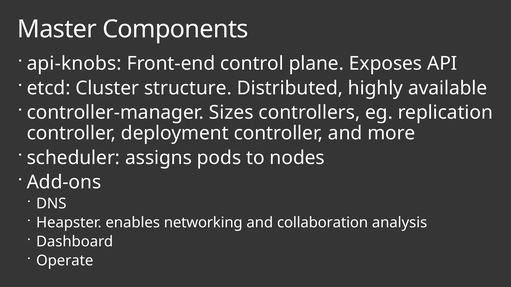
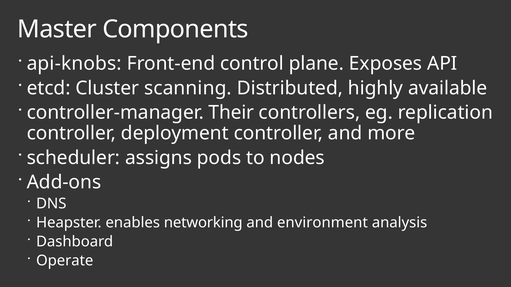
structure: structure -> scanning
Sizes: Sizes -> Their
collaboration: collaboration -> environment
